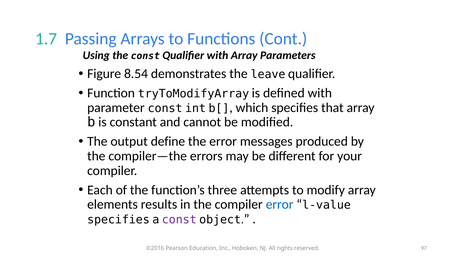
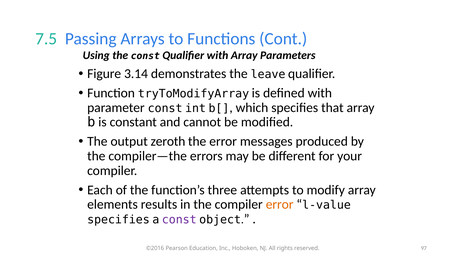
1.7: 1.7 -> 7.5
8.54: 8.54 -> 3.14
define: define -> zeroth
error at (280, 204) colour: blue -> orange
